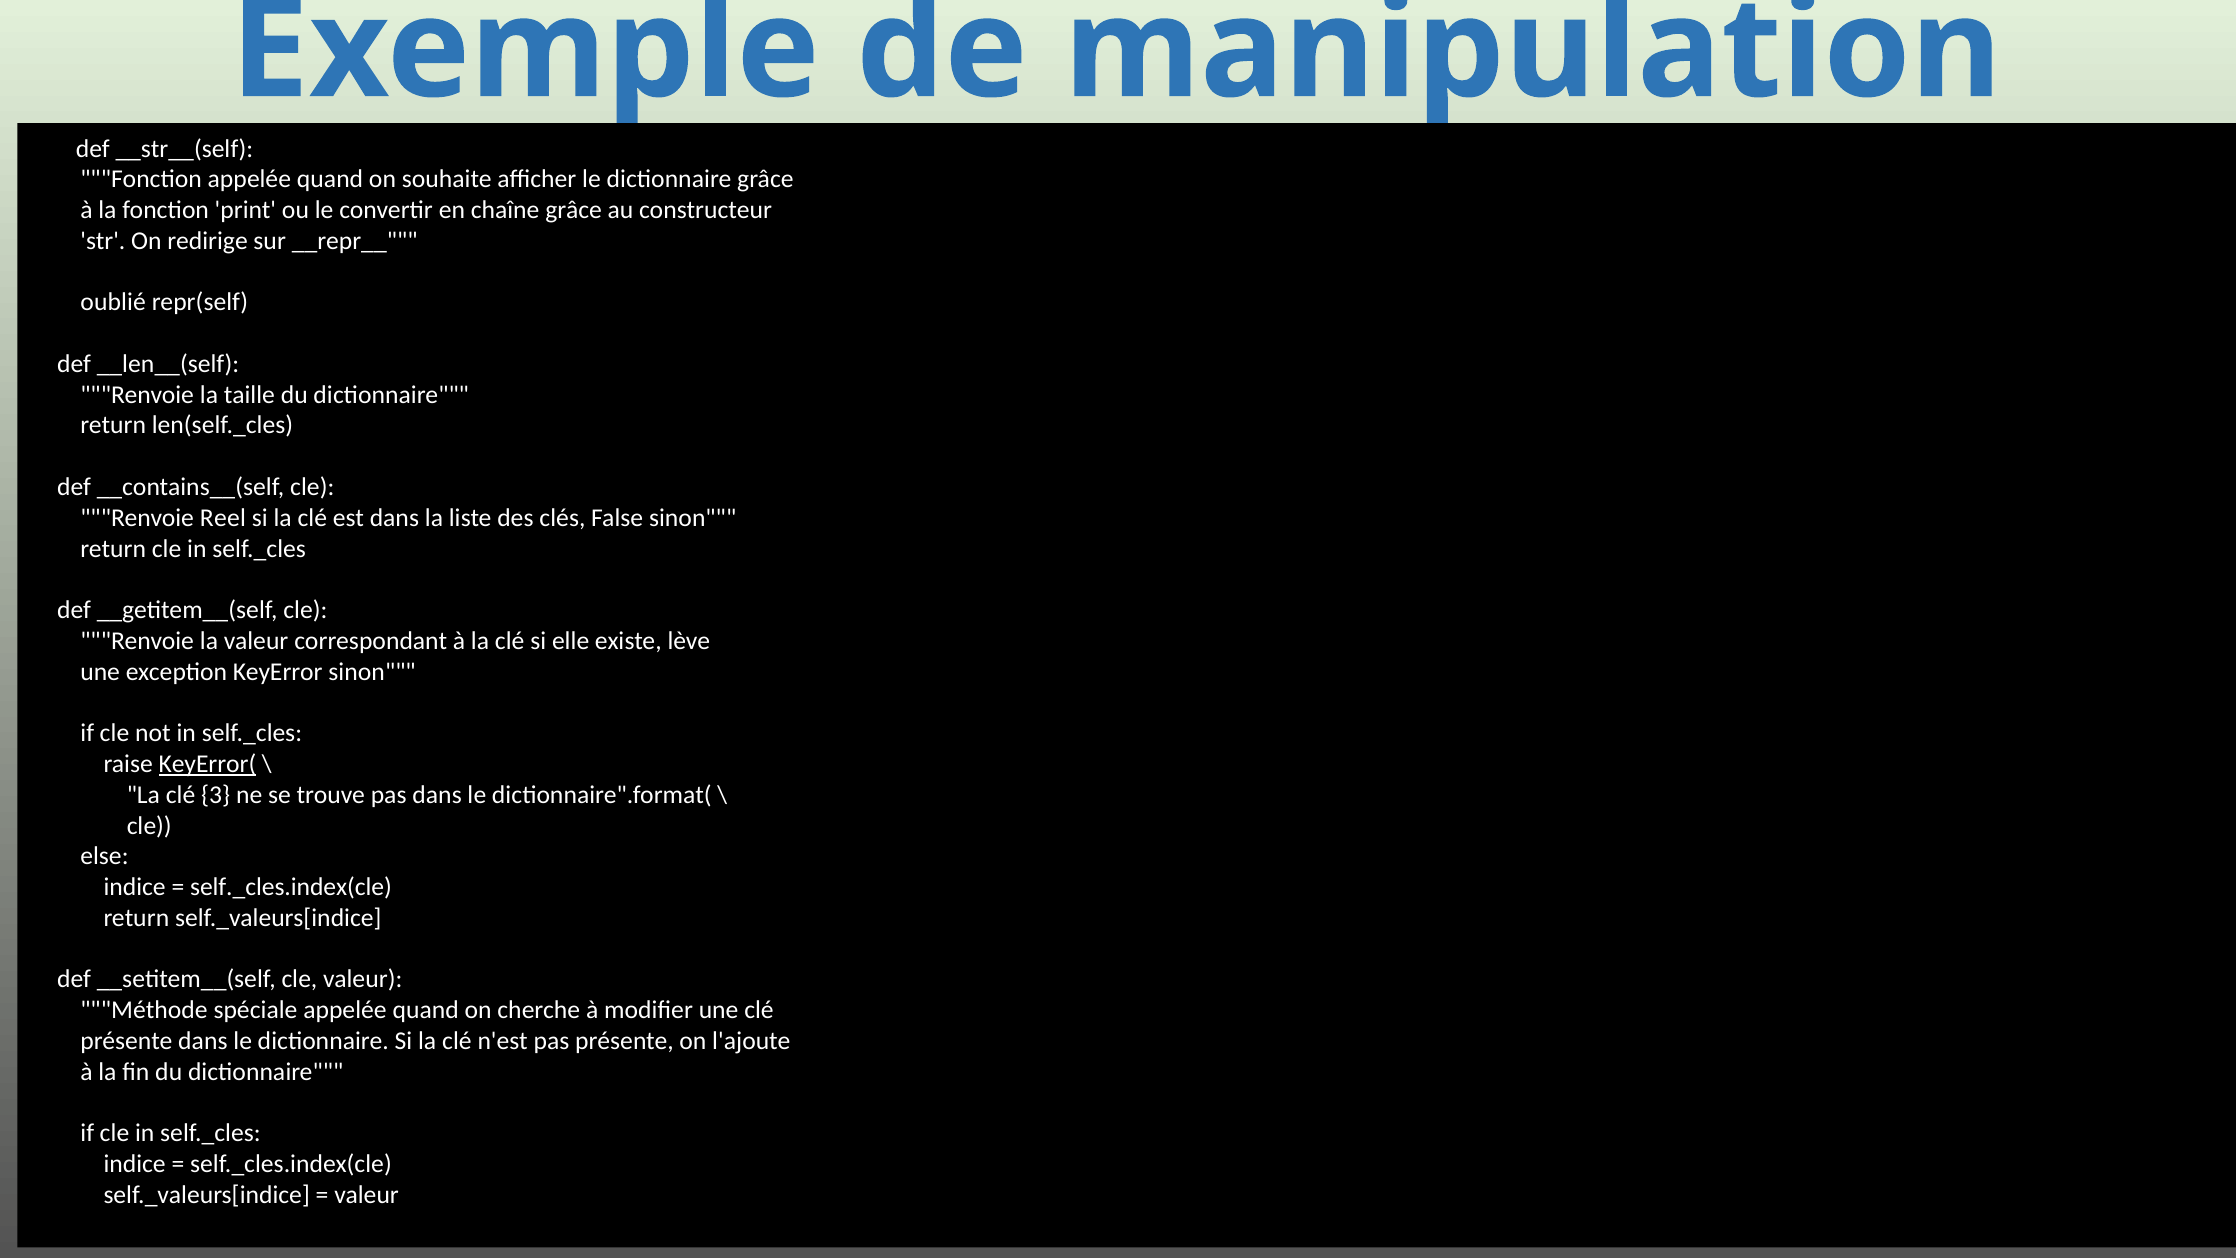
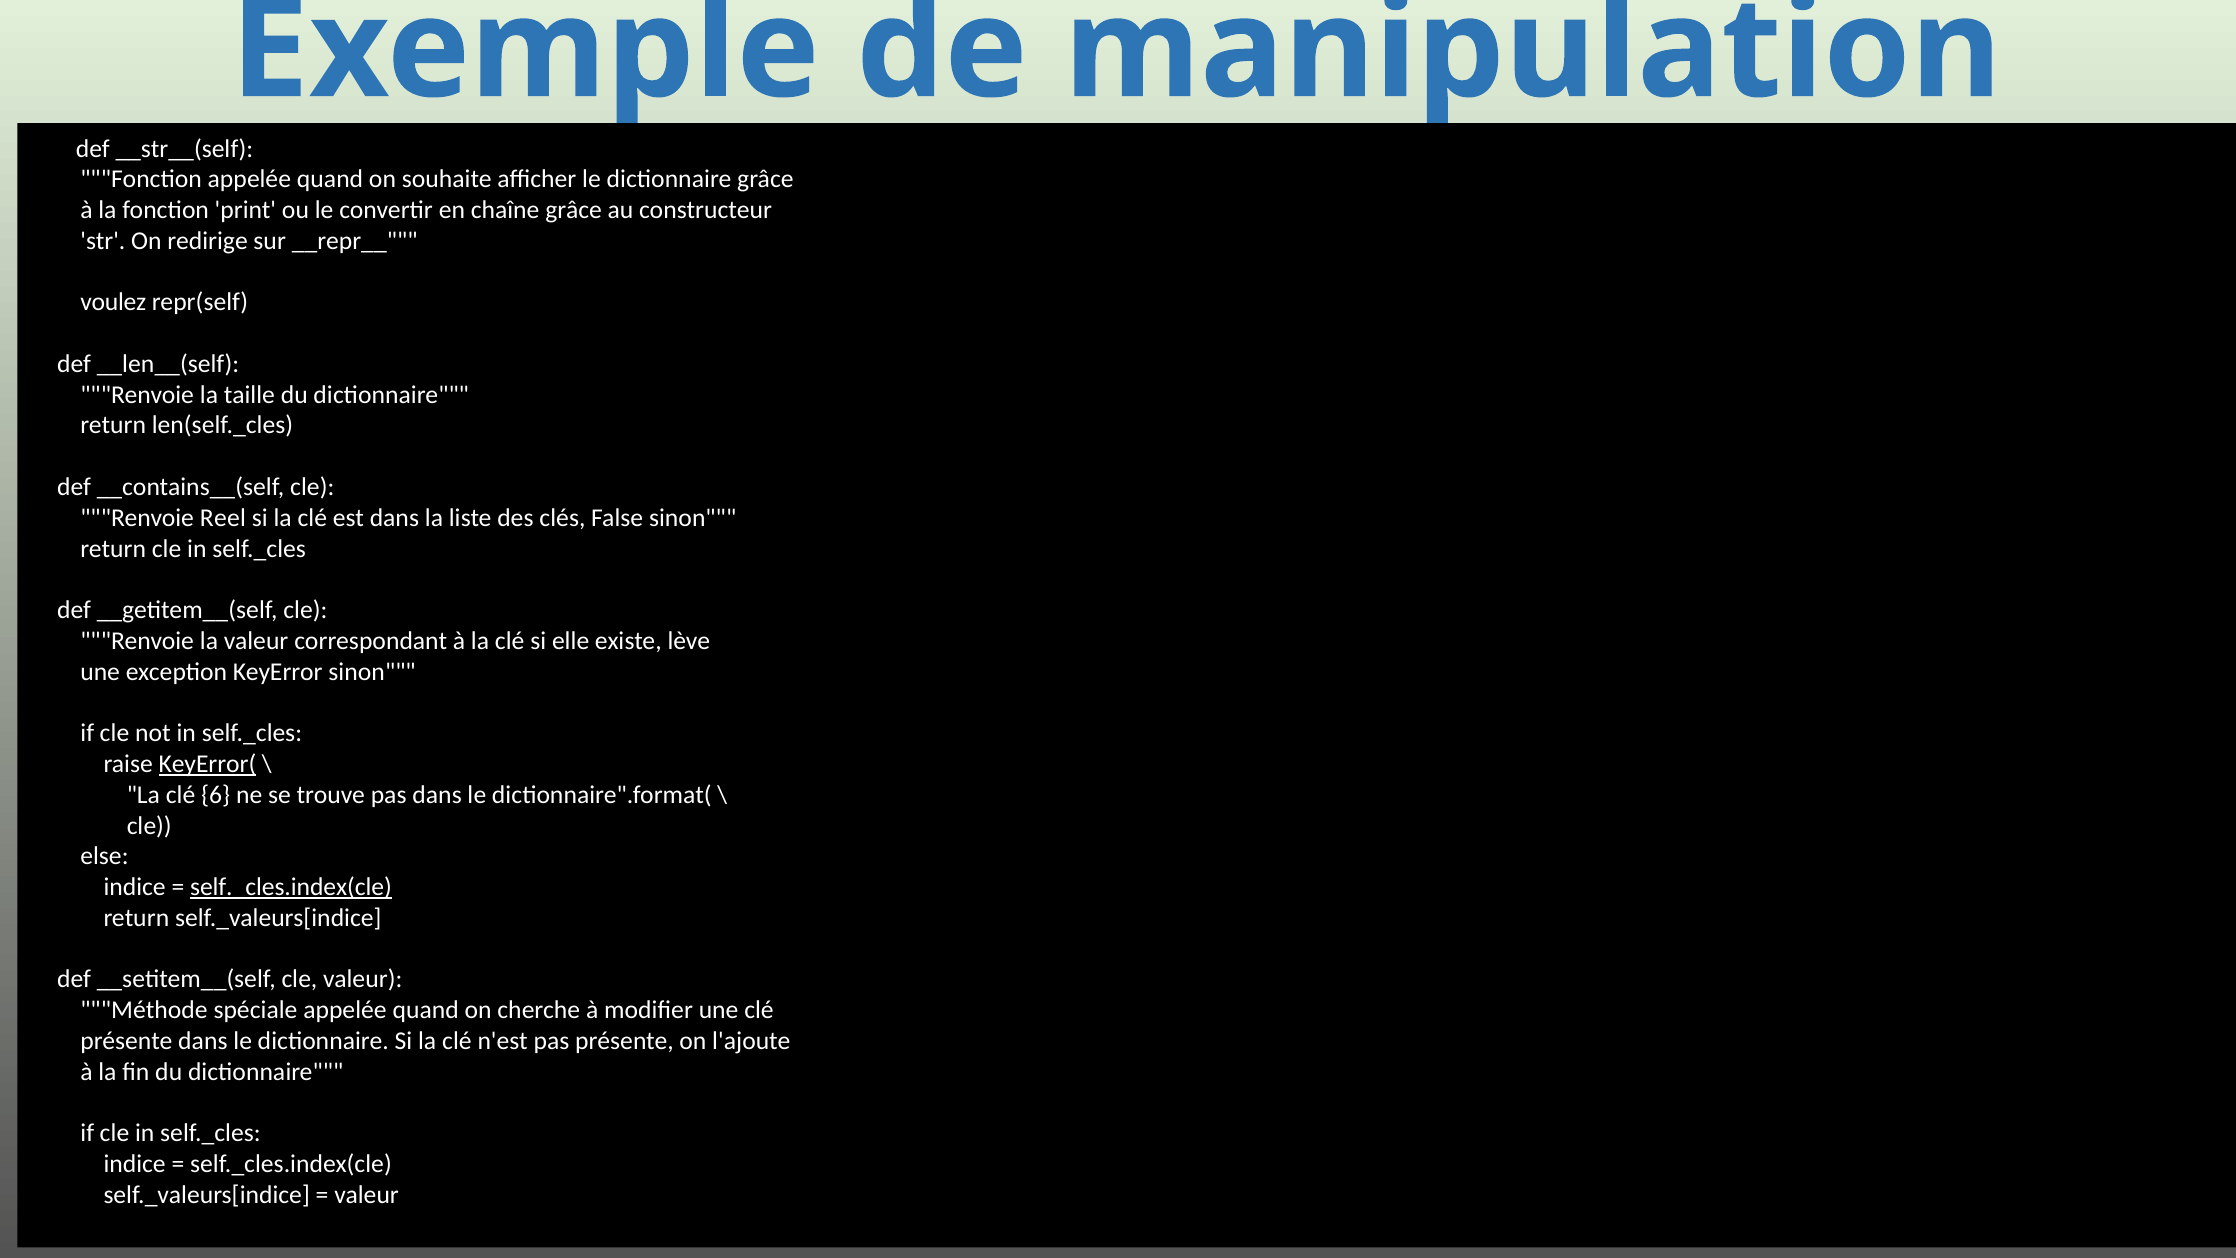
oublié: oublié -> voulez
3: 3 -> 6
self._cles.index(cle at (291, 887) underline: none -> present
